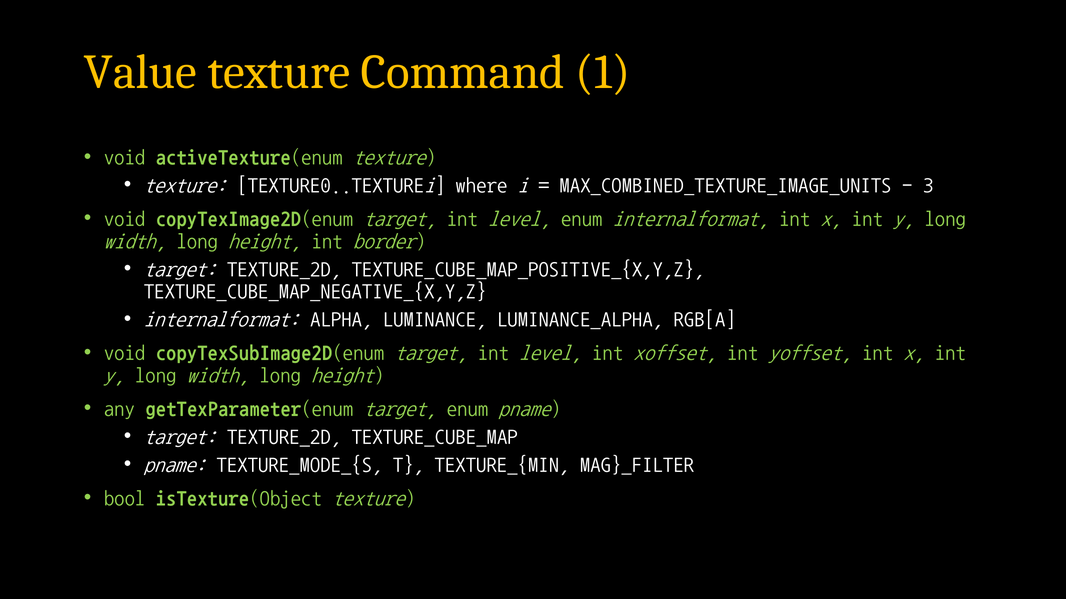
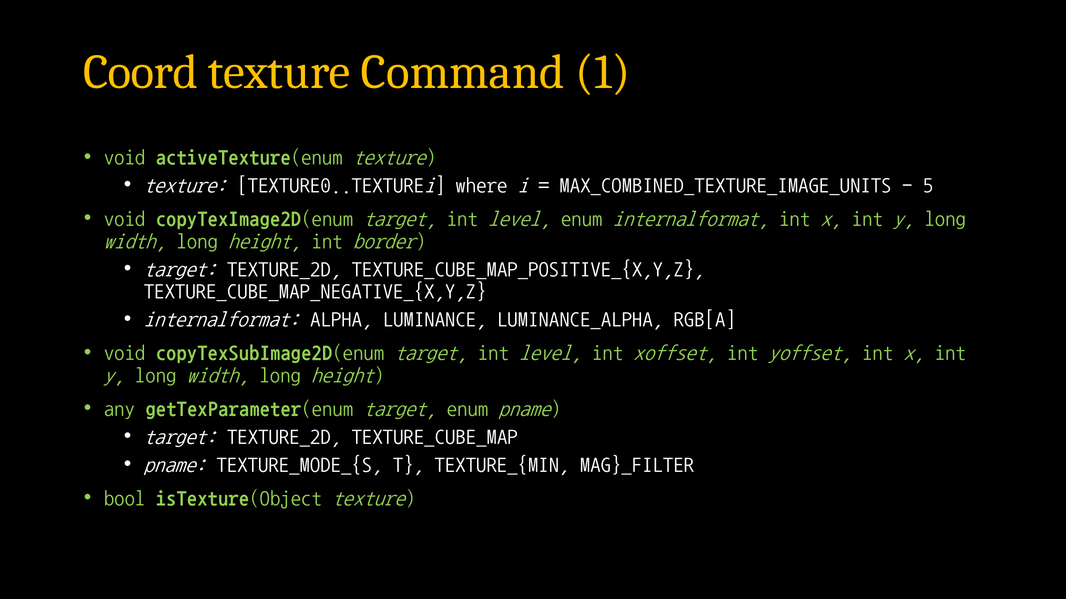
Value: Value -> Coord
3: 3 -> 5
